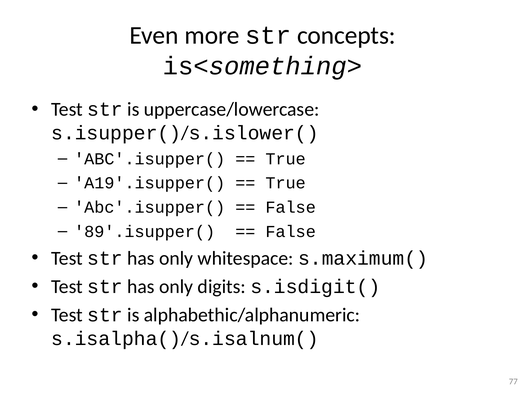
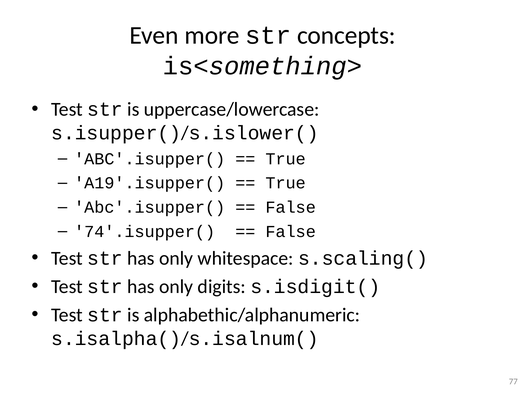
89'.isupper(: 89'.isupper( -> 74'.isupper(
s.maximum(: s.maximum( -> s.scaling(
